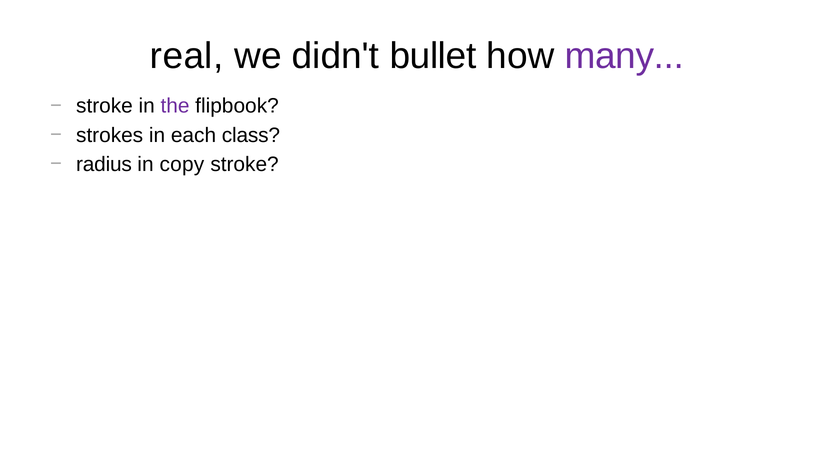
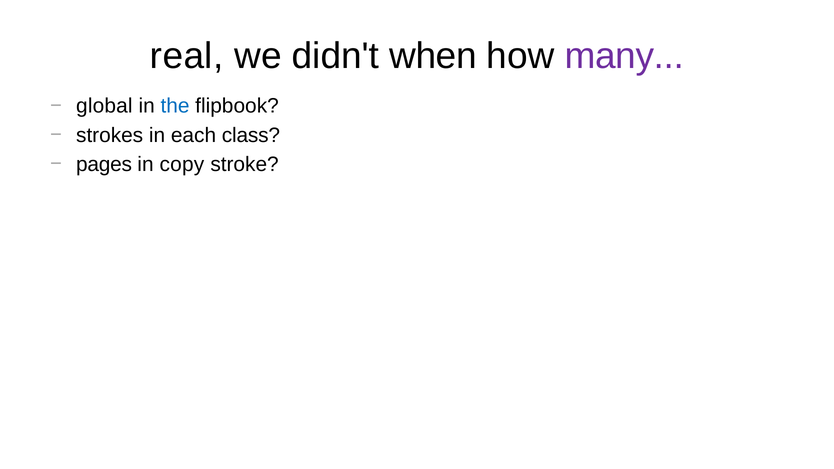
bullet: bullet -> when
stroke at (104, 106): stroke -> global
the colour: purple -> blue
radius: radius -> pages
